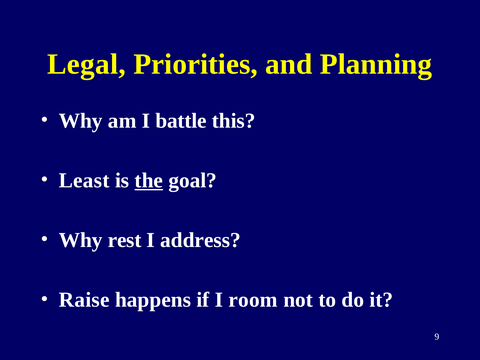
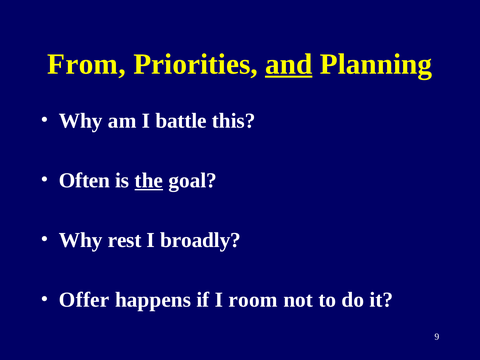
Legal: Legal -> From
and underline: none -> present
Least: Least -> Often
address: address -> broadly
Raise: Raise -> Offer
